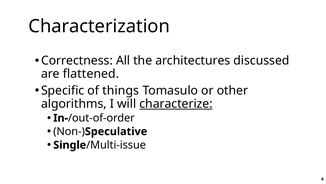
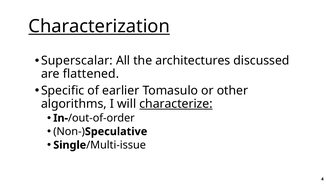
Characterization underline: none -> present
Correctness: Correctness -> Superscalar
things: things -> earlier
